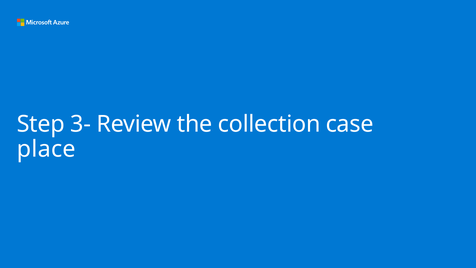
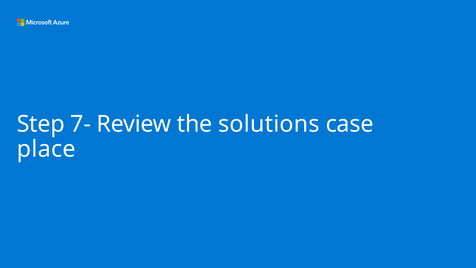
3-: 3- -> 7-
collection: collection -> solutions
